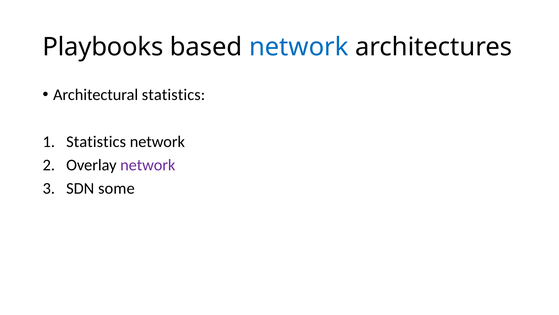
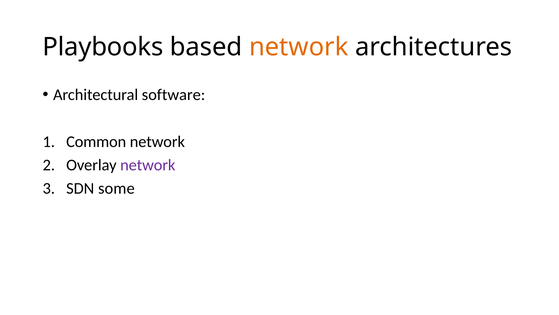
network at (299, 47) colour: blue -> orange
Architectural statistics: statistics -> software
Statistics at (96, 141): Statistics -> Common
